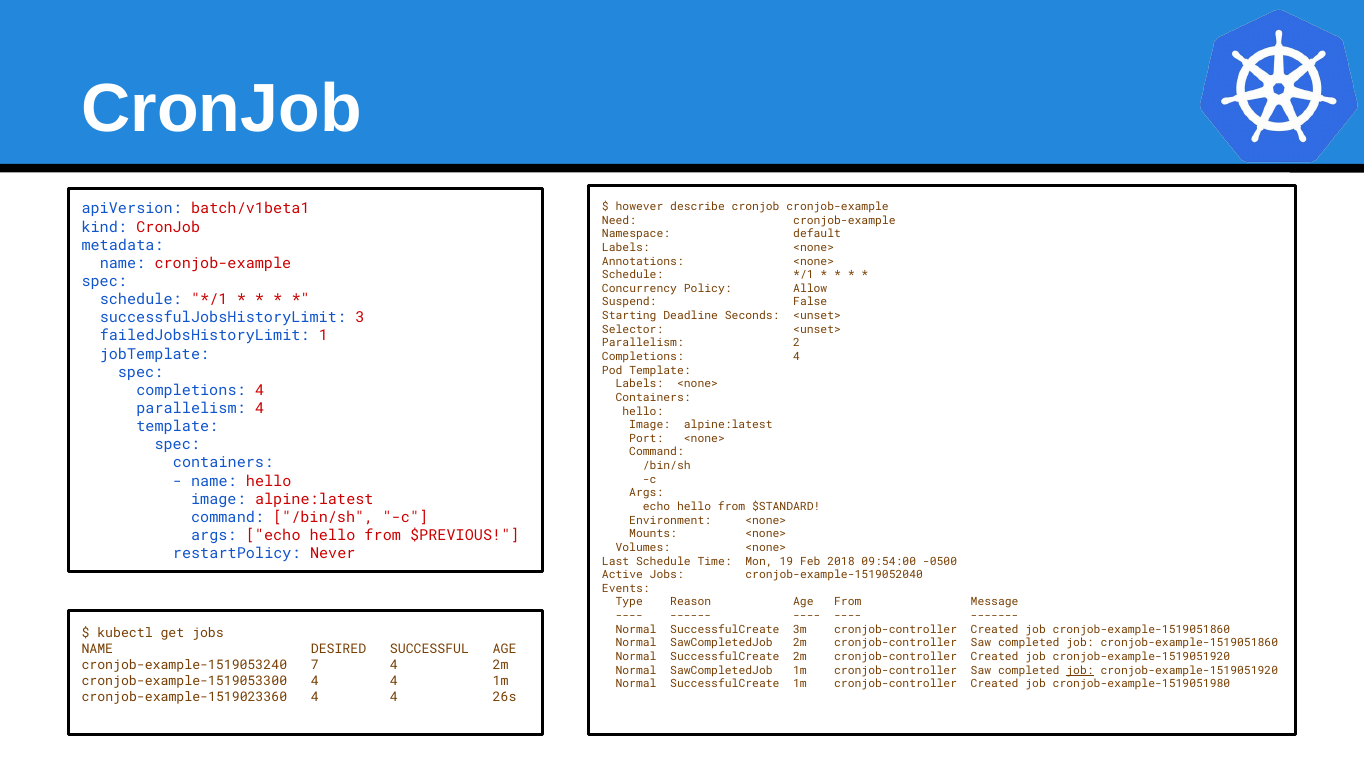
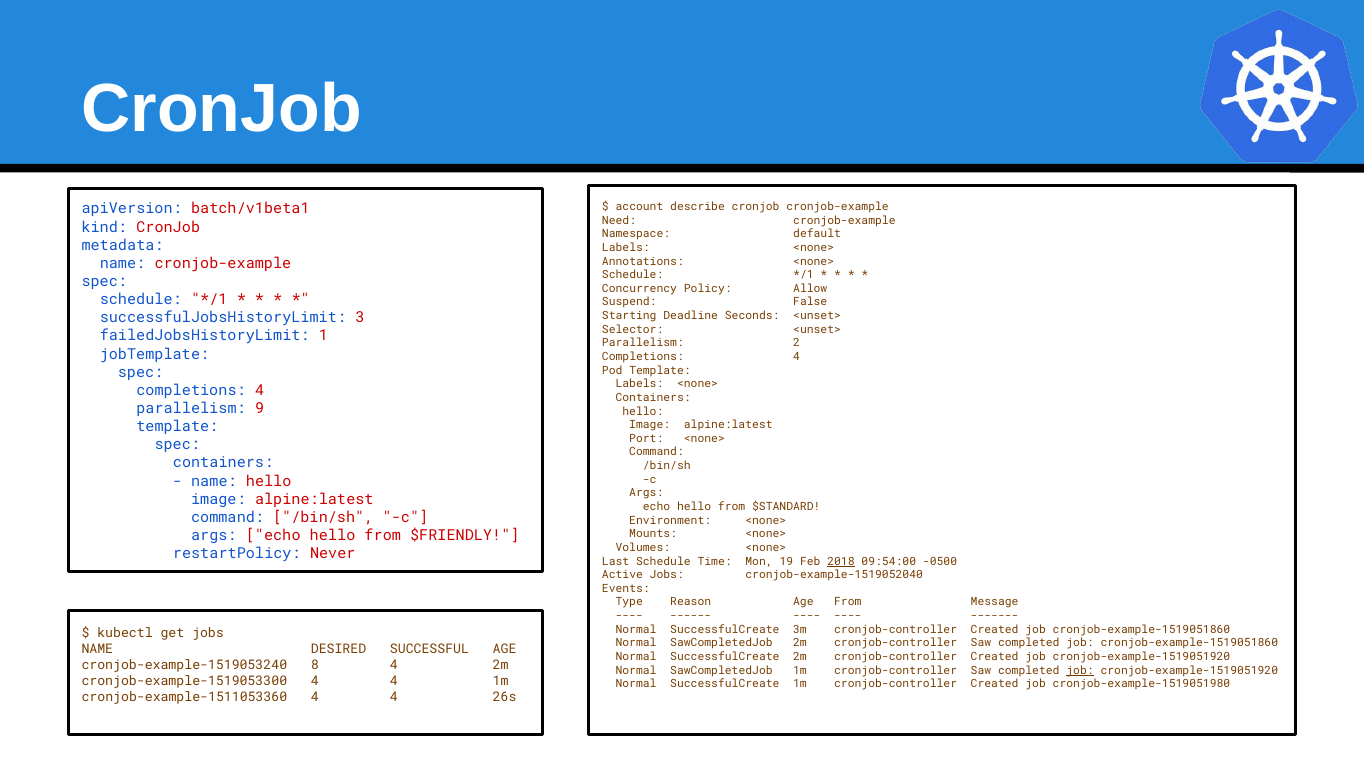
however: however -> account
parallelism 4: 4 -> 9
$PREVIOUS: $PREVIOUS -> $FRIENDLY
2018 underline: none -> present
7: 7 -> 8
cronjob-example-1519023360: cronjob-example-1519023360 -> cronjob-example-1511053360
